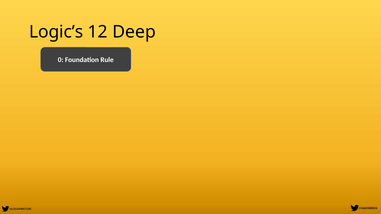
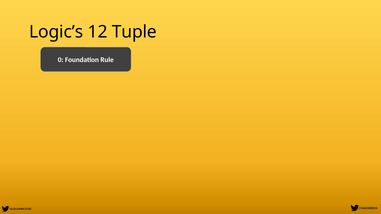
Deep: Deep -> Tuple
